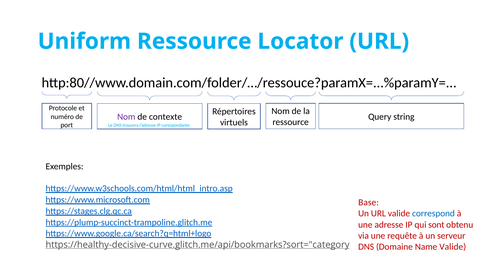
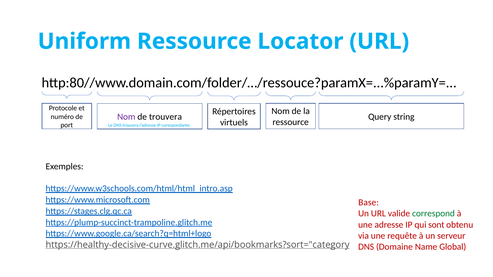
de contexte: contexte -> trouvera
correspond colour: blue -> green
Name Valide: Valide -> Global
